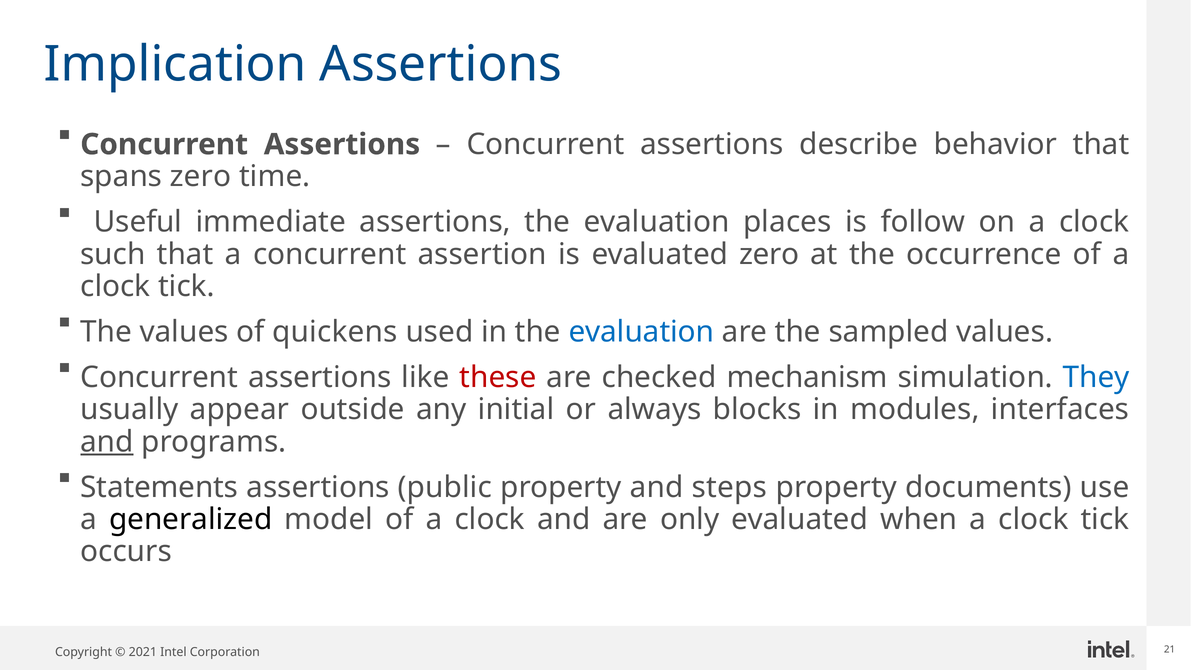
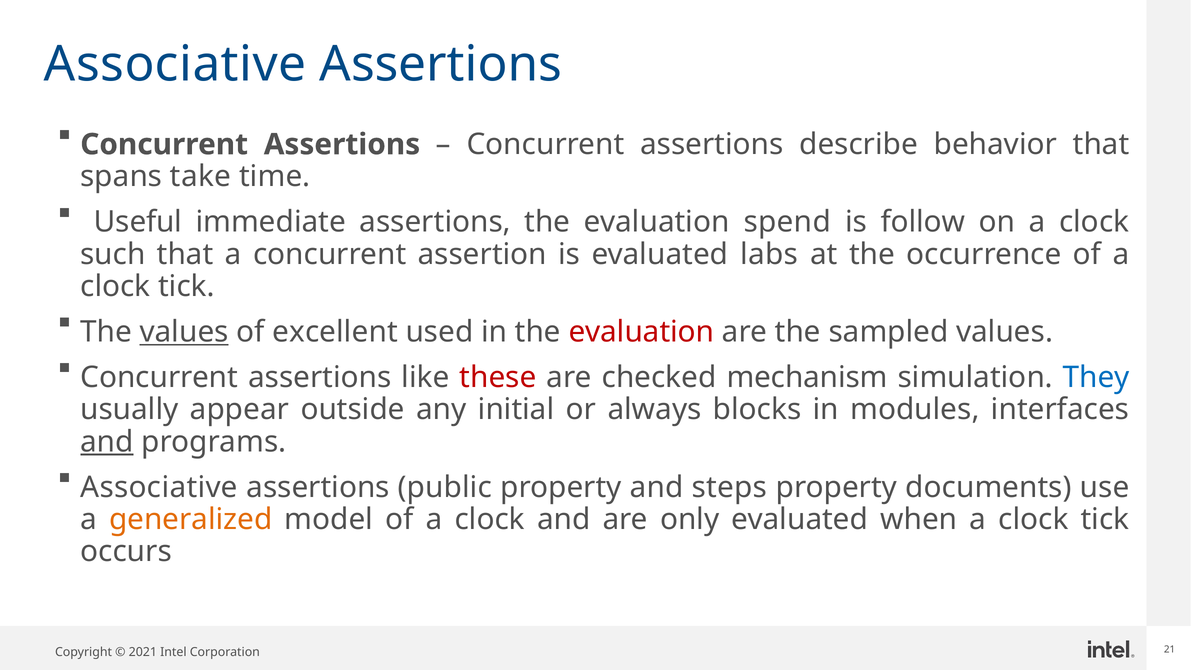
Implication at (175, 65): Implication -> Associative
spans zero: zero -> take
places: places -> spend
evaluated zero: zero -> labs
values at (184, 332) underline: none -> present
quickens: quickens -> excellent
evaluation at (641, 332) colour: blue -> red
Statements at (159, 487): Statements -> Associative
generalized colour: black -> orange
